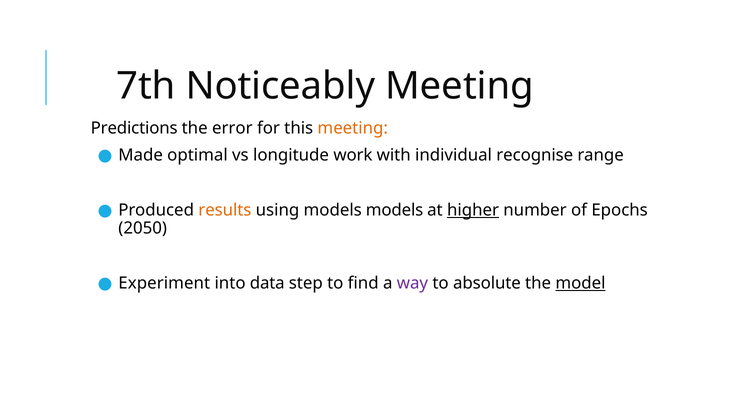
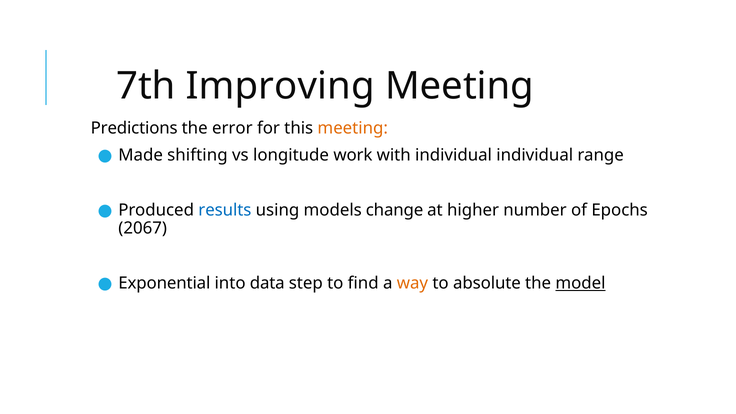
Noticeably: Noticeably -> Improving
optimal: optimal -> shifting
individual recognise: recognise -> individual
results colour: orange -> blue
models models: models -> change
higher underline: present -> none
2050: 2050 -> 2067
Experiment: Experiment -> Exponential
way colour: purple -> orange
